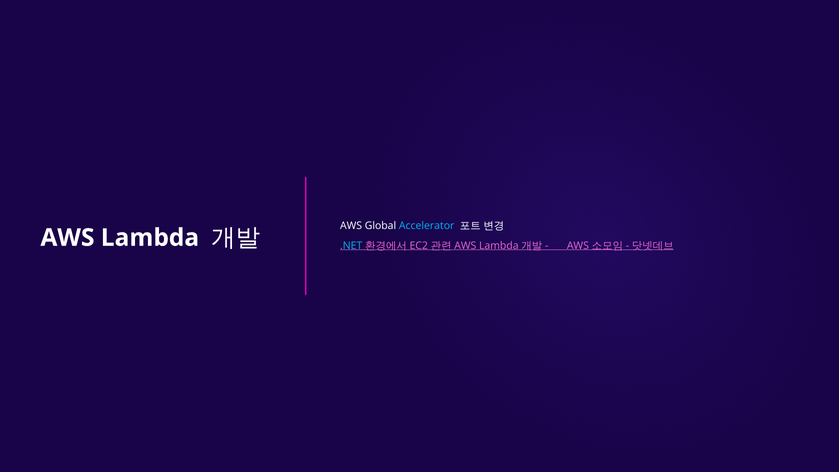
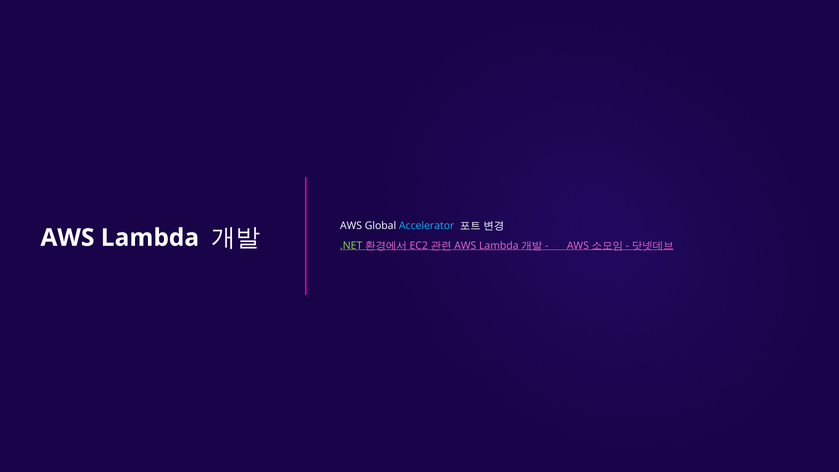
.NET colour: light blue -> light green
